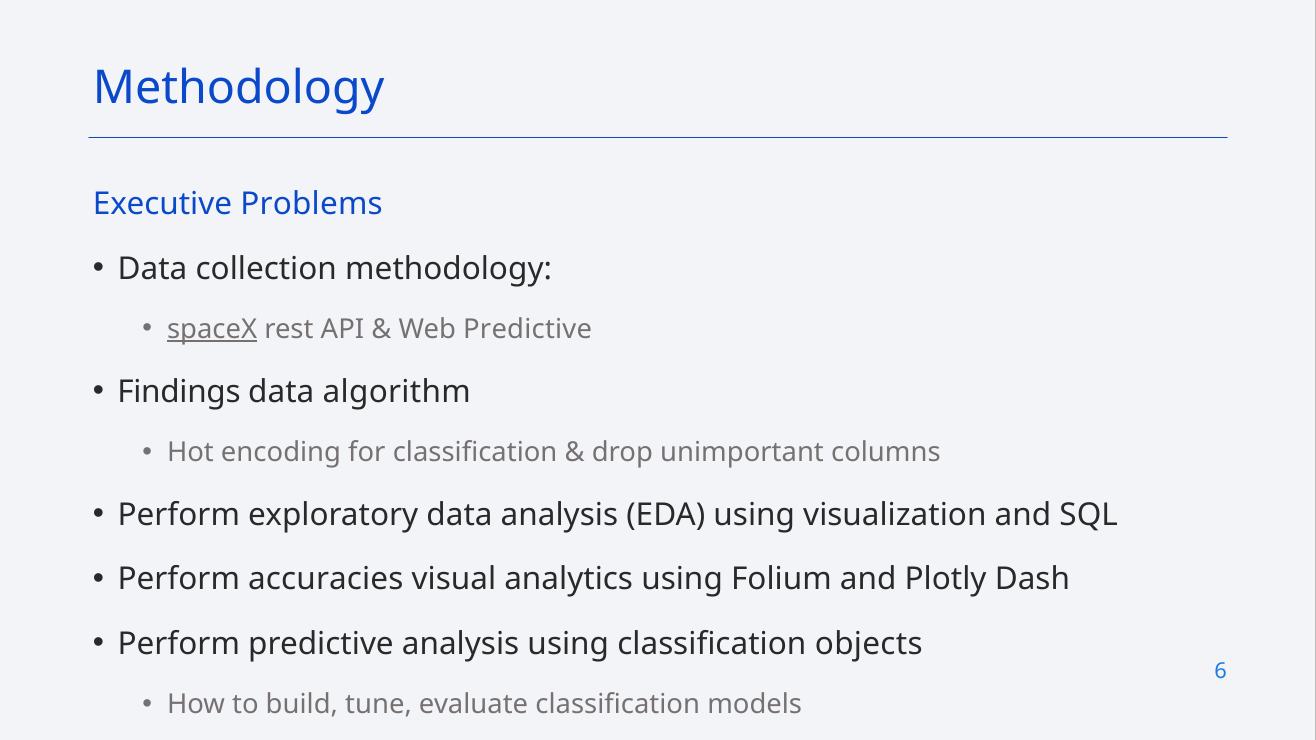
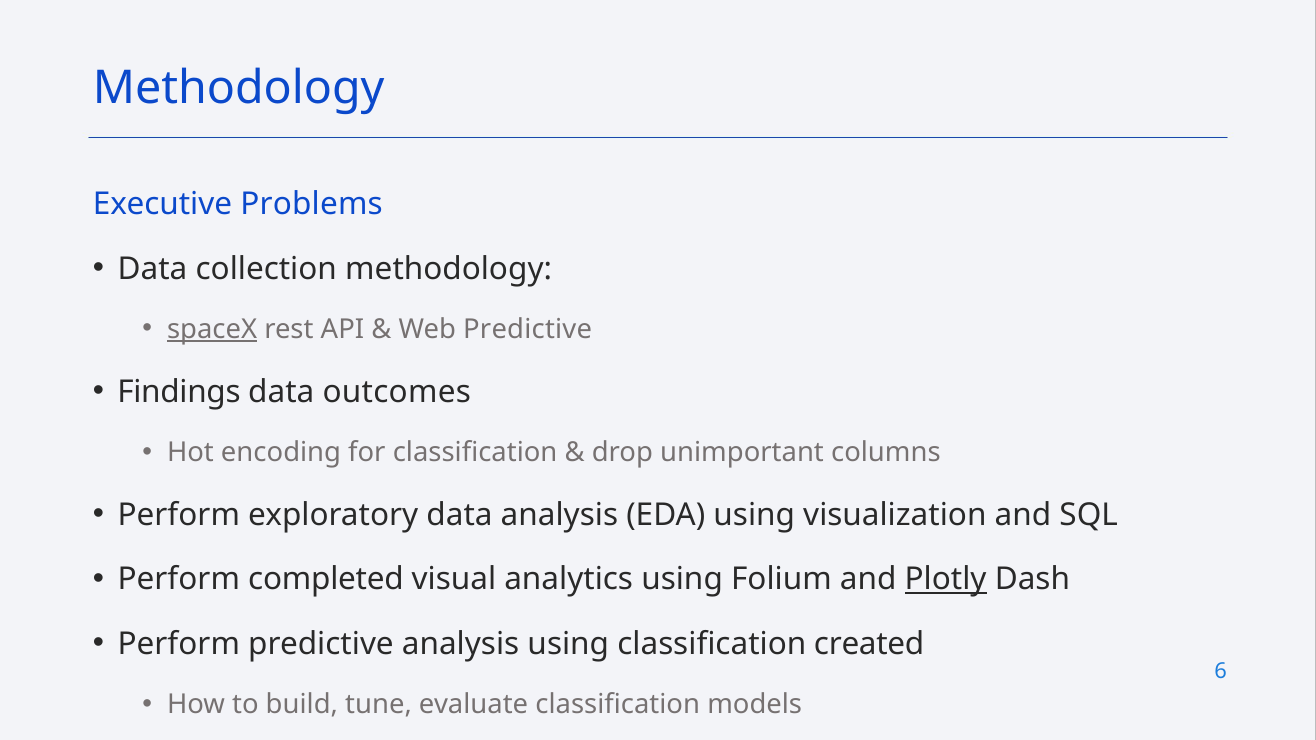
algorithm: algorithm -> outcomes
accuracies: accuracies -> completed
Plotly underline: none -> present
objects: objects -> created
